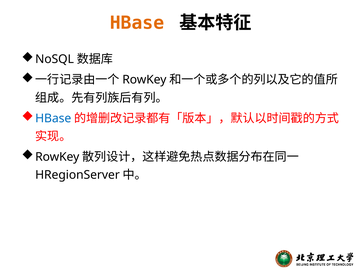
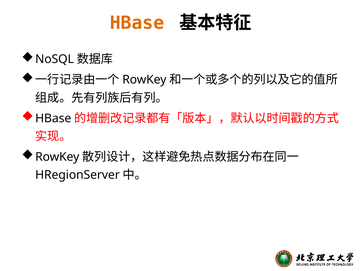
HBase at (53, 118) colour: blue -> black
